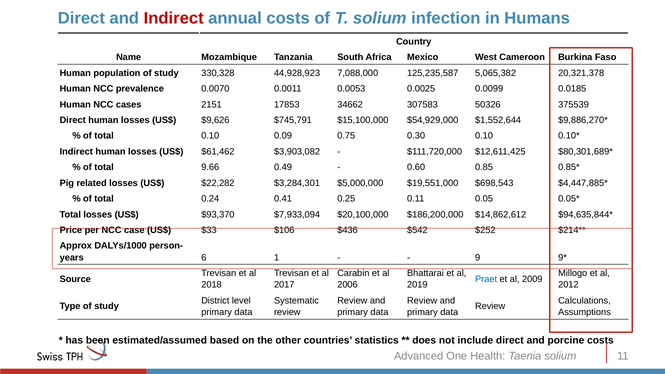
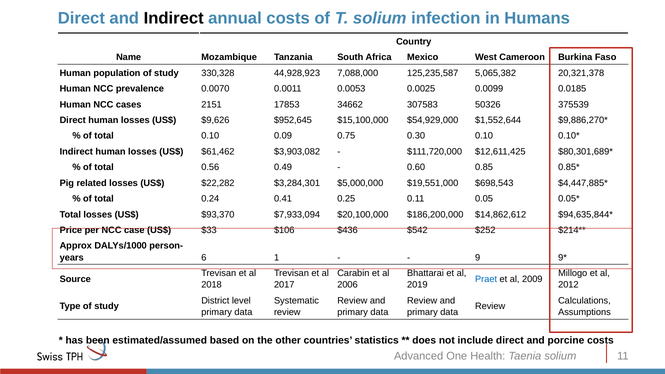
Indirect at (174, 18) colour: red -> black
$745,791: $745,791 -> $952,645
9.66: 9.66 -> 0.56
